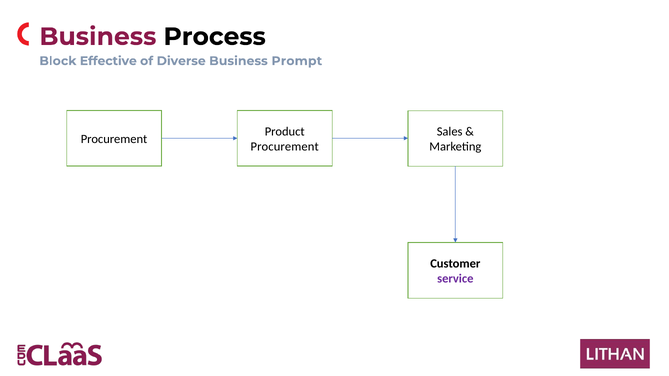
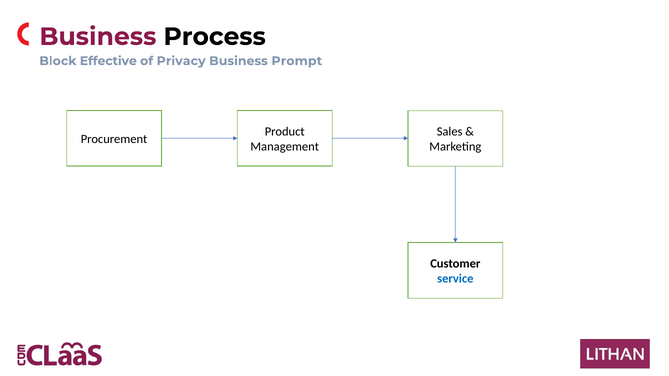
Diverse: Diverse -> Privacy
Procurement at (285, 147): Procurement -> Management
service colour: purple -> blue
